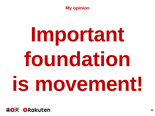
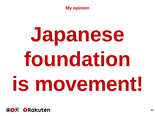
Important: Important -> Japanese
